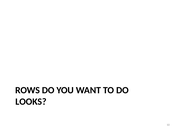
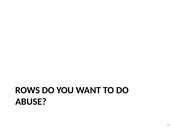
LOOKS: LOOKS -> ABUSE
